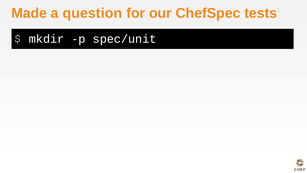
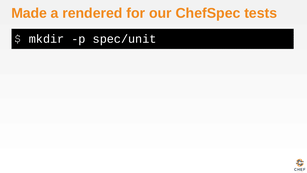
question: question -> rendered
